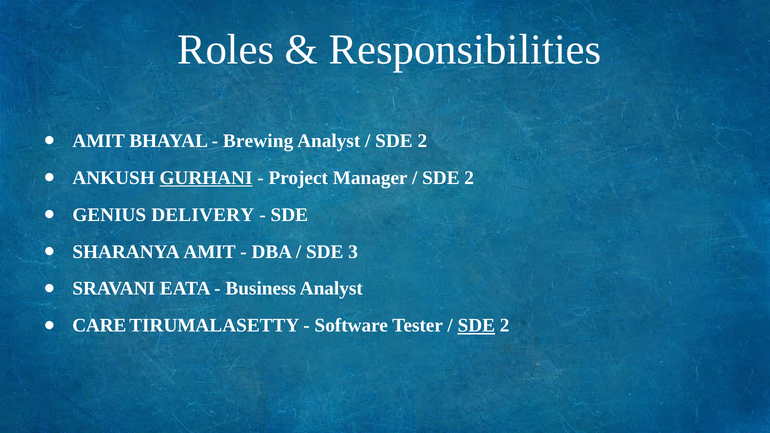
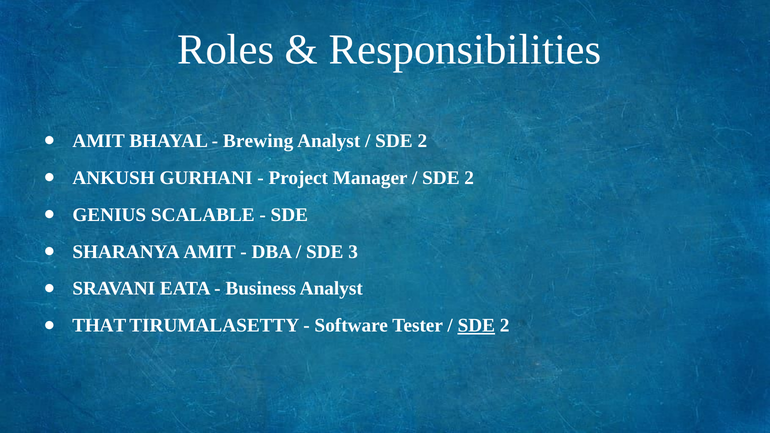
GURHANI underline: present -> none
DELIVERY: DELIVERY -> SCALABLE
CARE: CARE -> THAT
